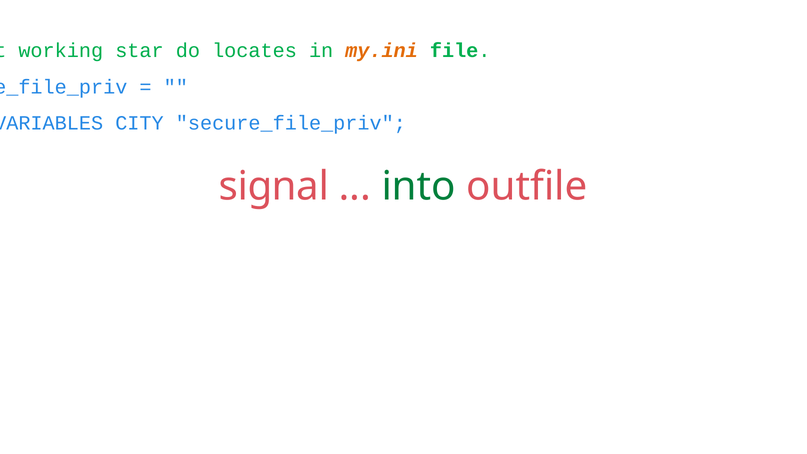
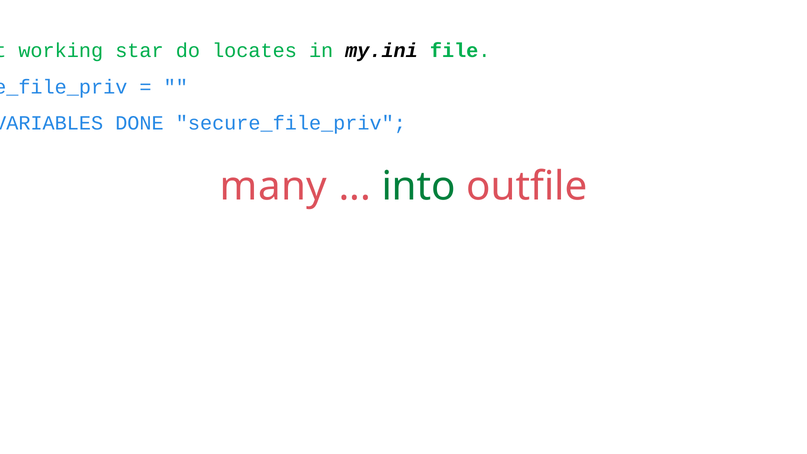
my.ini colour: orange -> black
CITY: CITY -> DONE
signal: signal -> many
